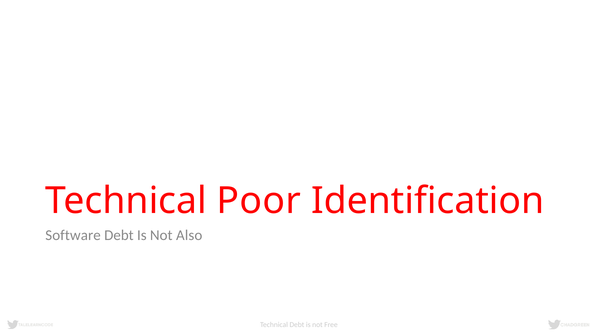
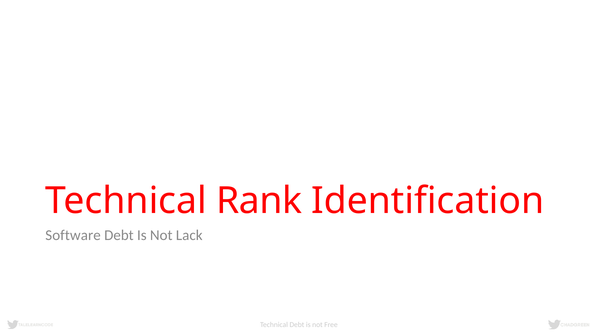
Poor: Poor -> Rank
Also: Also -> Lack
